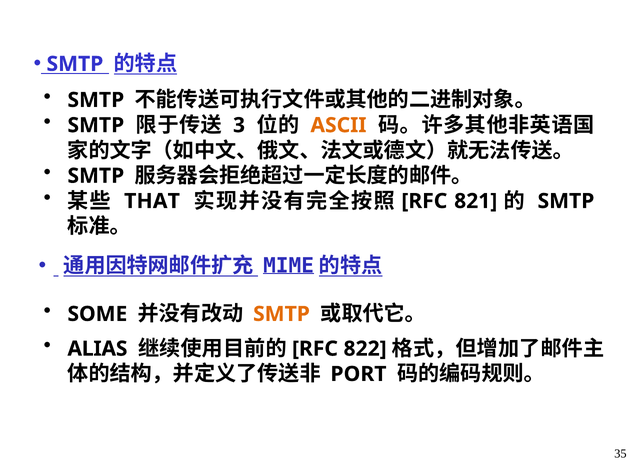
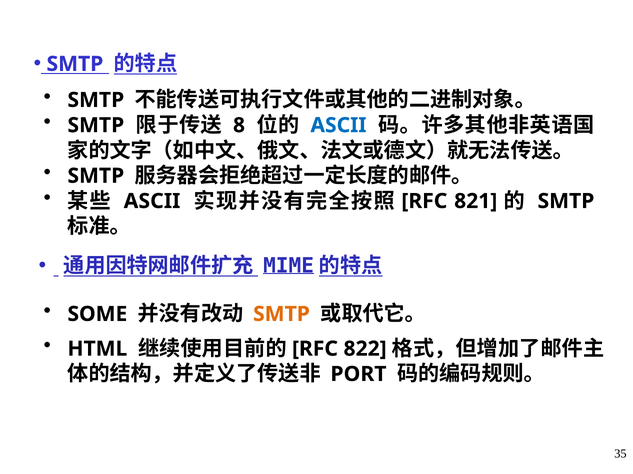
3: 3 -> 8
ASCII at (338, 125) colour: orange -> blue
THAT at (152, 201): THAT -> ASCII
ALIAS: ALIAS -> HTML
